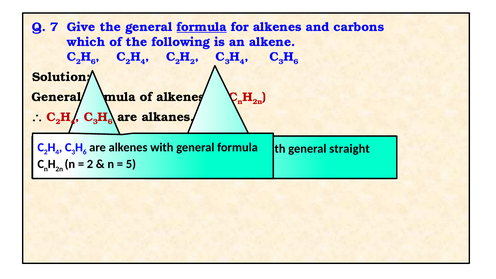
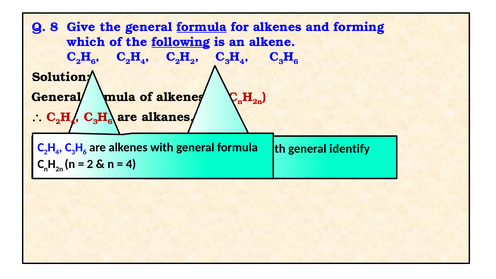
7: 7 -> 8
carbons: carbons -> forming
following underline: none -> present
straight: straight -> identify
5 at (131, 164): 5 -> 4
